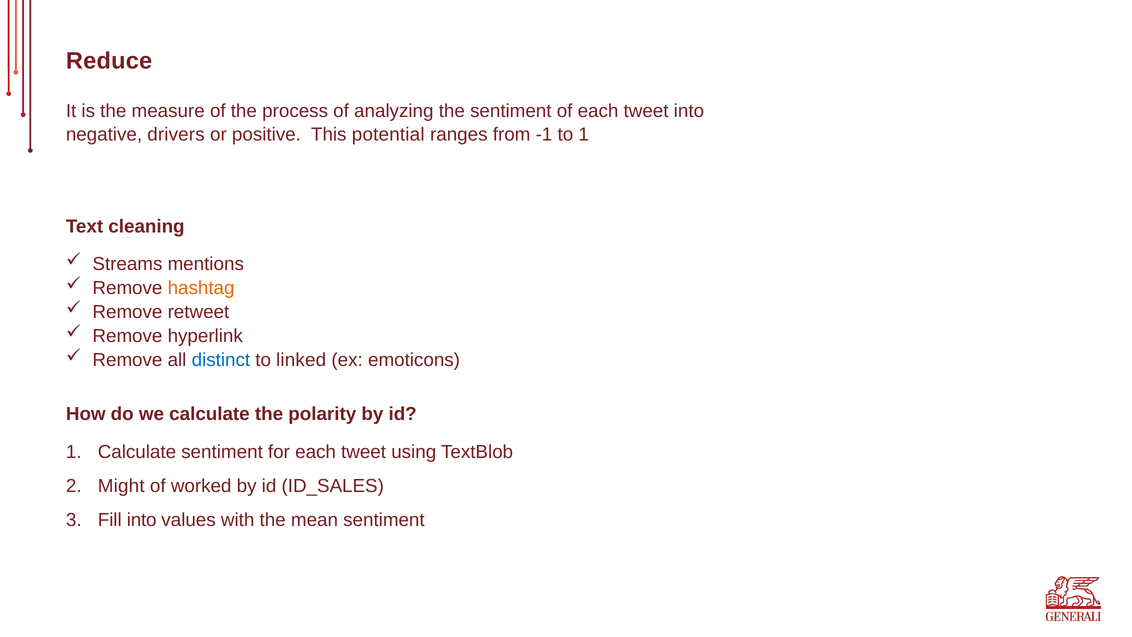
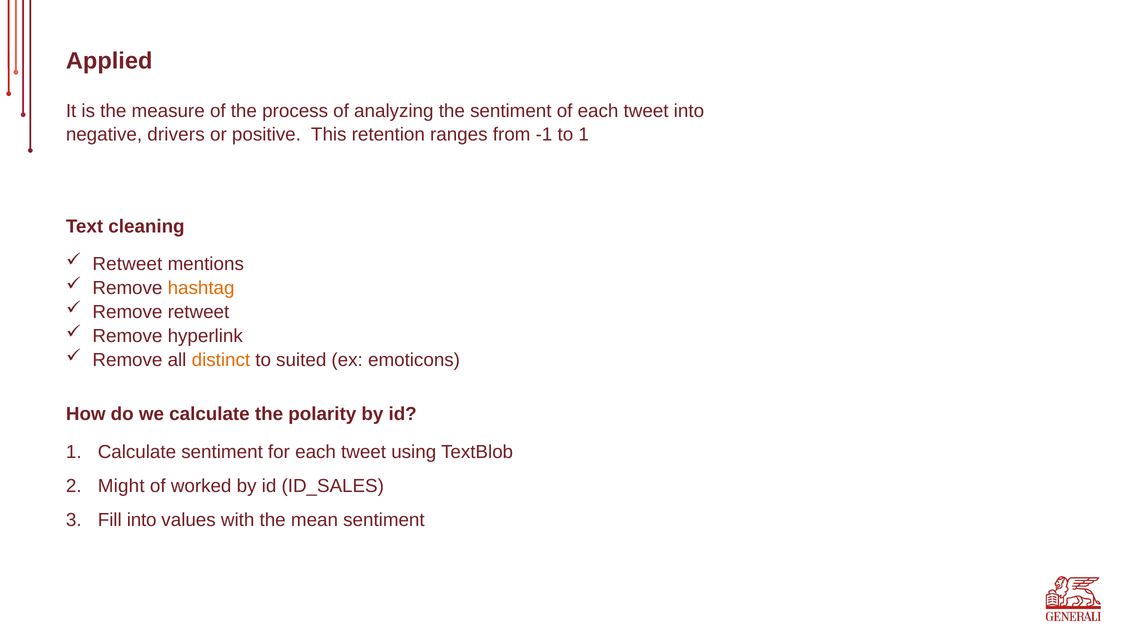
Reduce: Reduce -> Applied
potential: potential -> retention
Streams at (127, 264): Streams -> Retweet
distinct colour: blue -> orange
linked: linked -> suited
